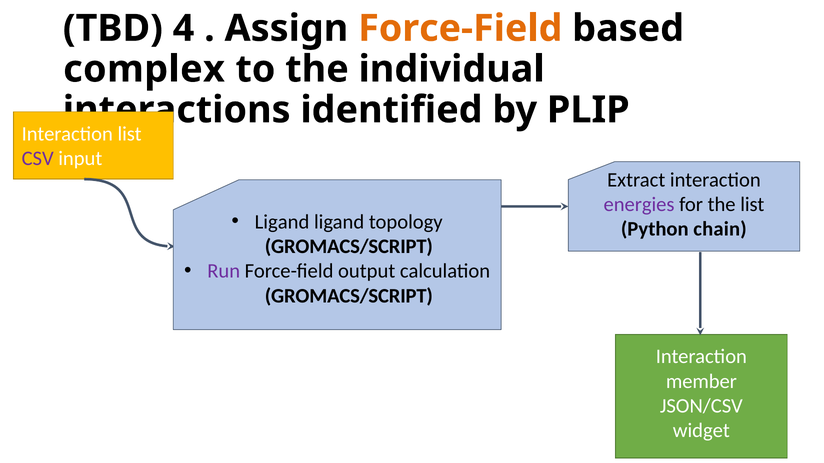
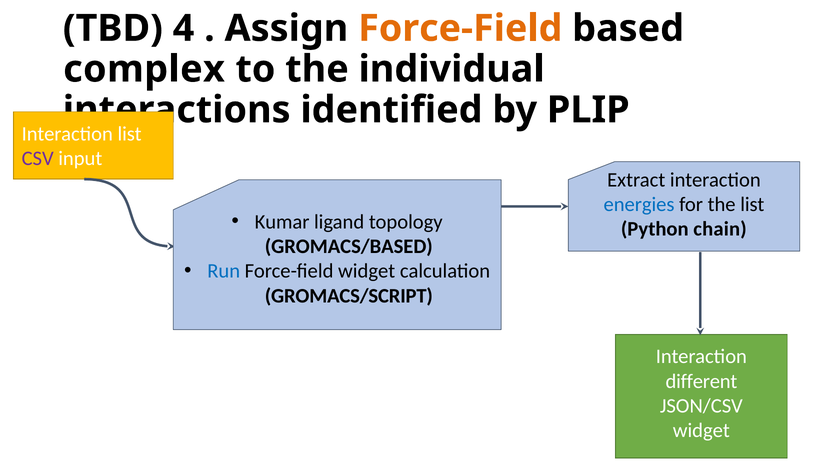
energies colour: purple -> blue
Ligand at (282, 222): Ligand -> Kumar
GROMACS/SCRIPT at (349, 247): GROMACS/SCRIPT -> GROMACS/BASED
Run colour: purple -> blue
Force-field output: output -> widget
member: member -> different
